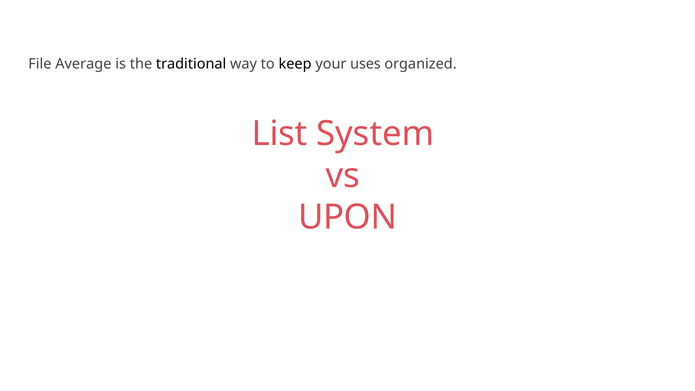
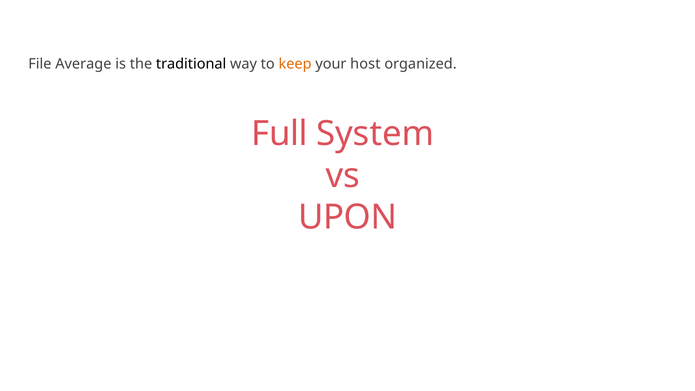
keep colour: black -> orange
uses: uses -> host
List: List -> Full
